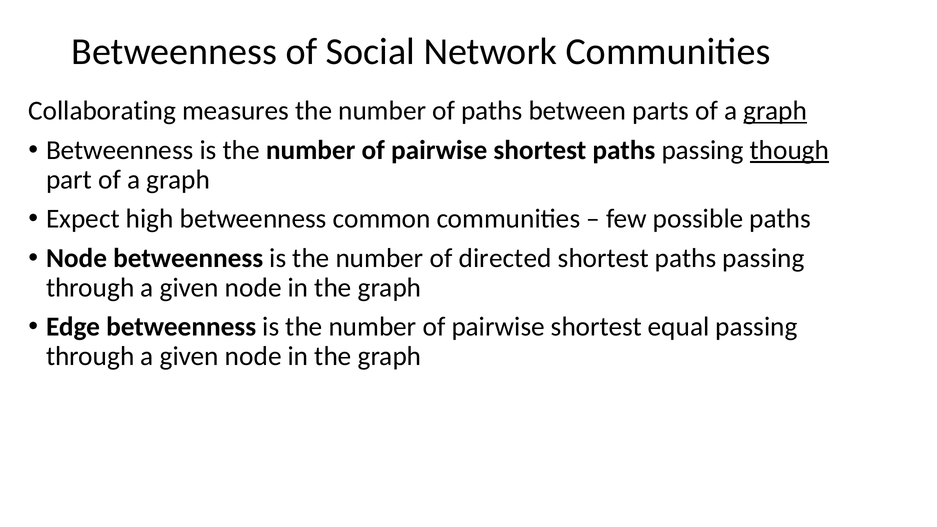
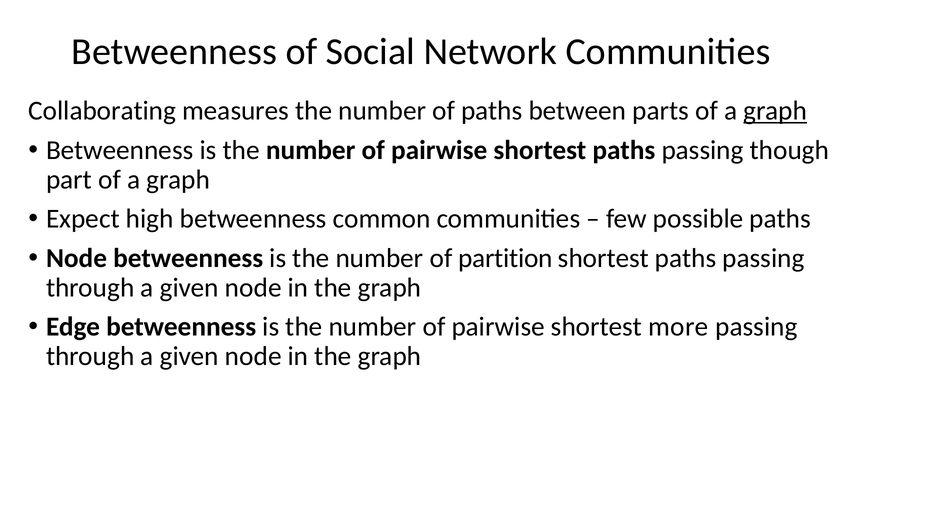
though underline: present -> none
directed: directed -> partition
equal: equal -> more
